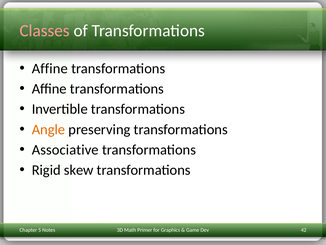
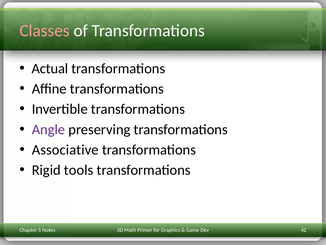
Affine at (50, 68): Affine -> Actual
Angle colour: orange -> purple
skew: skew -> tools
